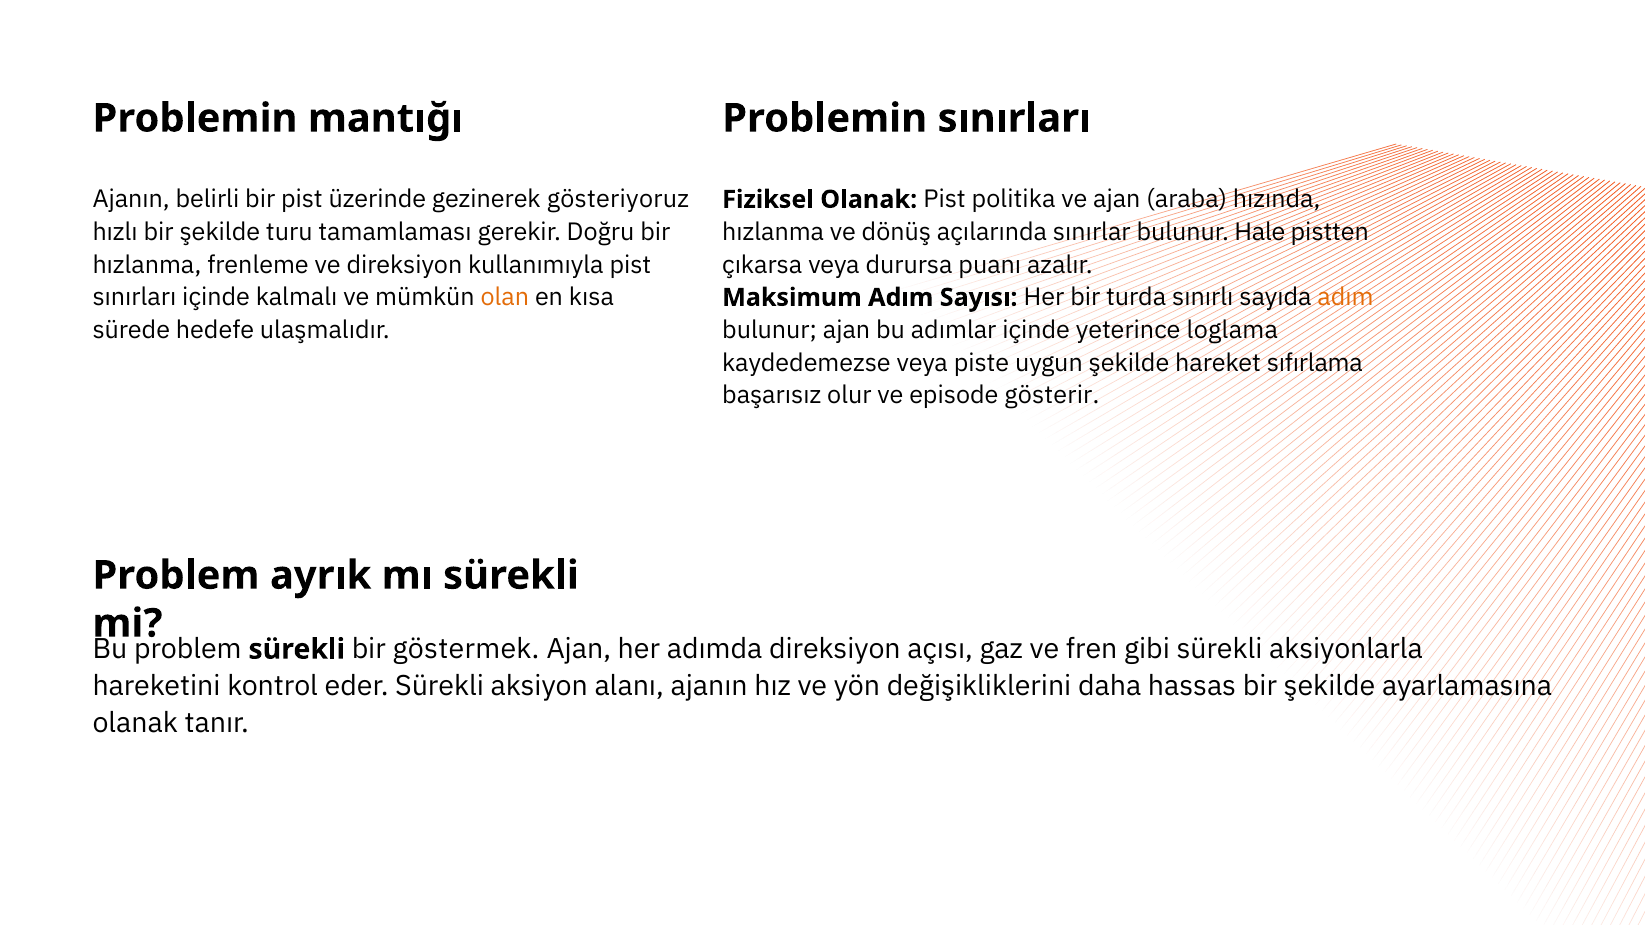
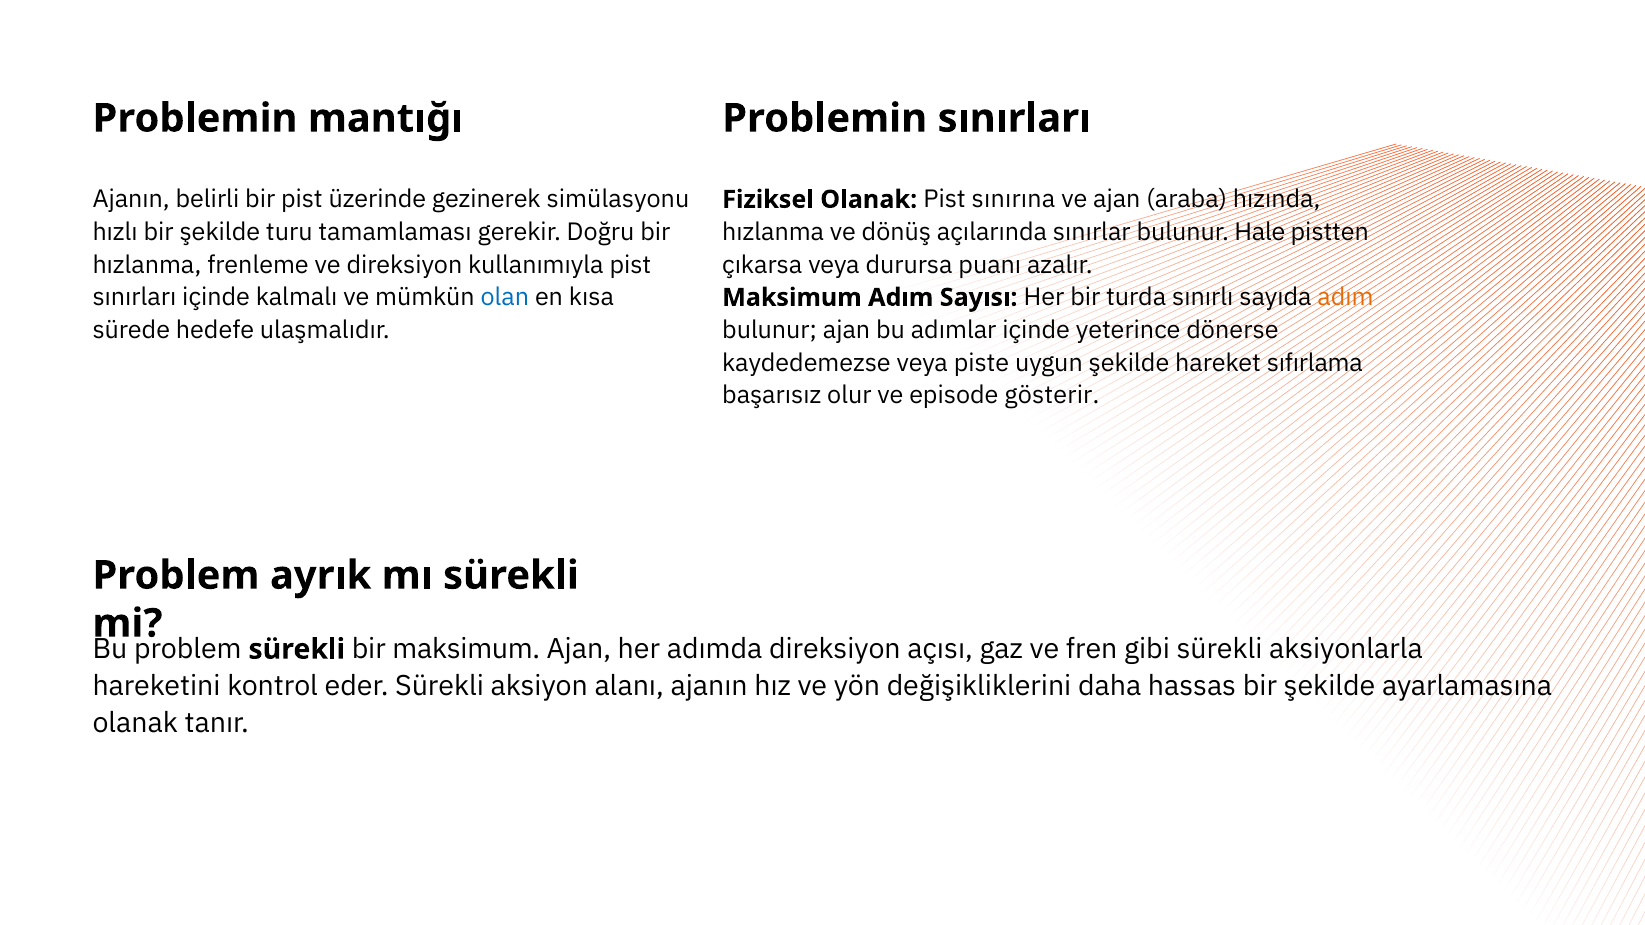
gösteriyoruz: gösteriyoruz -> simülasyonu
politika: politika -> sınırına
olan colour: orange -> blue
loglama: loglama -> dönerse
bir göstermek: göstermek -> maksimum
